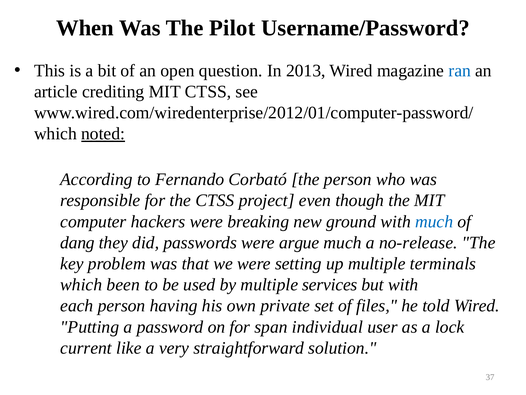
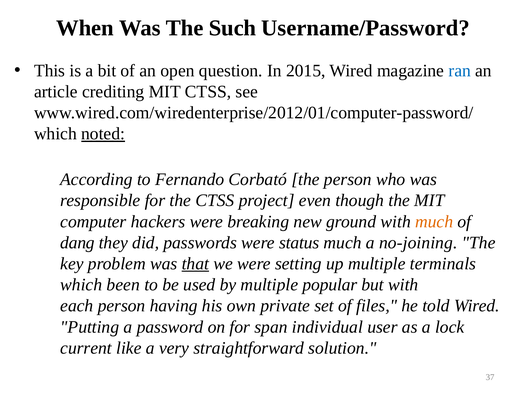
Pilot: Pilot -> Such
2013: 2013 -> 2015
much at (434, 221) colour: blue -> orange
argue: argue -> status
no-release: no-release -> no-joining
that underline: none -> present
services: services -> popular
